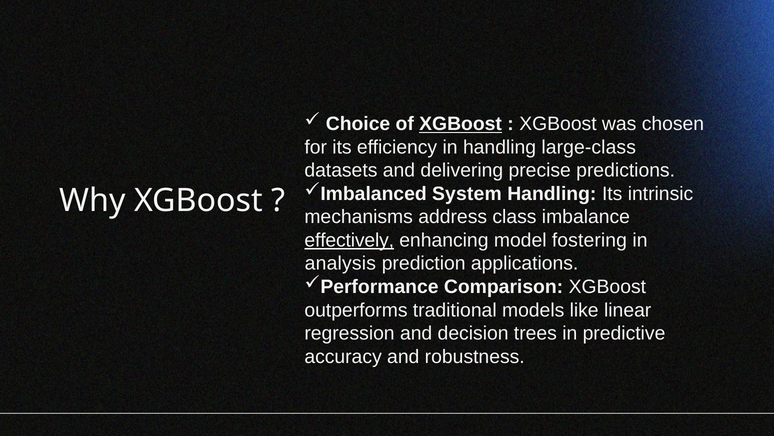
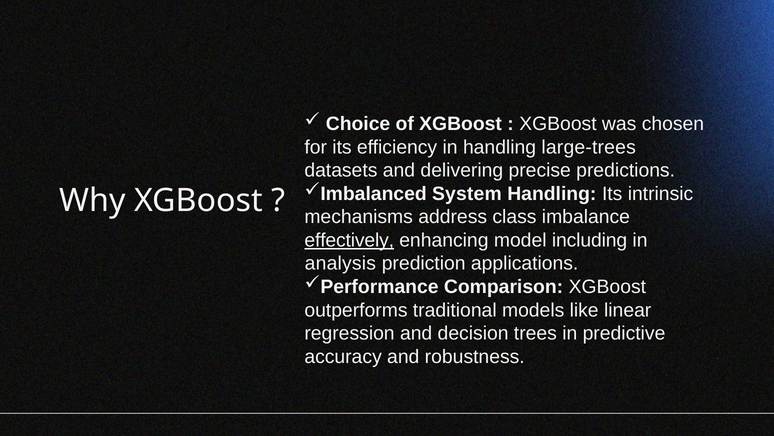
XGBoost at (461, 124) underline: present -> none
large-class: large-class -> large-trees
fostering: fostering -> including
